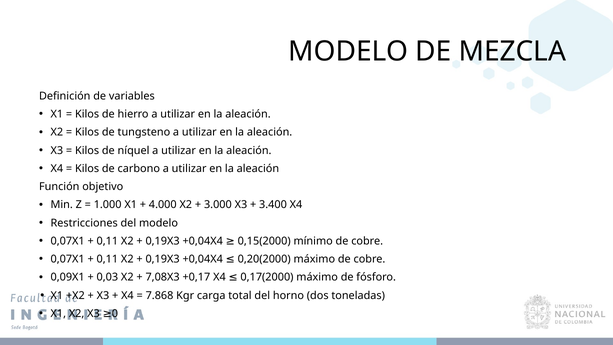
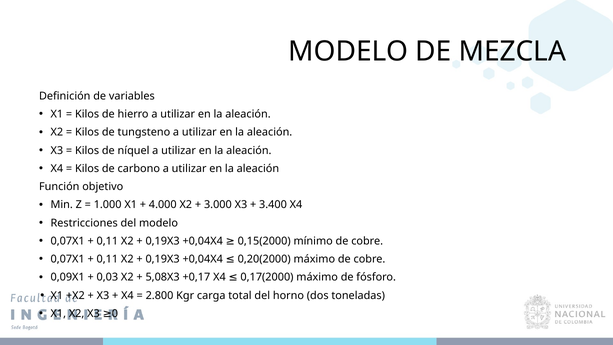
7,08X3: 7,08X3 -> 5,08X3
7.868: 7.868 -> 2.800
